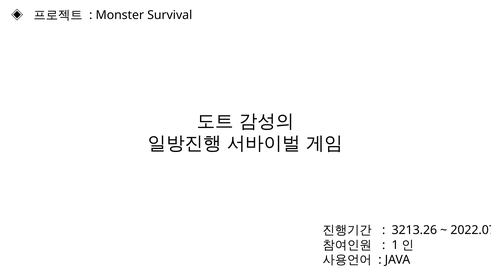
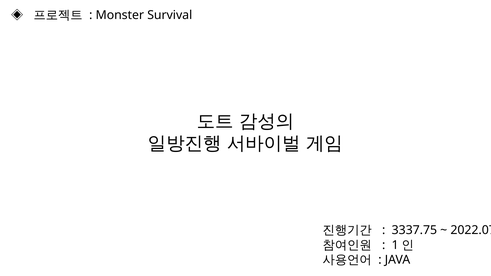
3213.26: 3213.26 -> 3337.75
